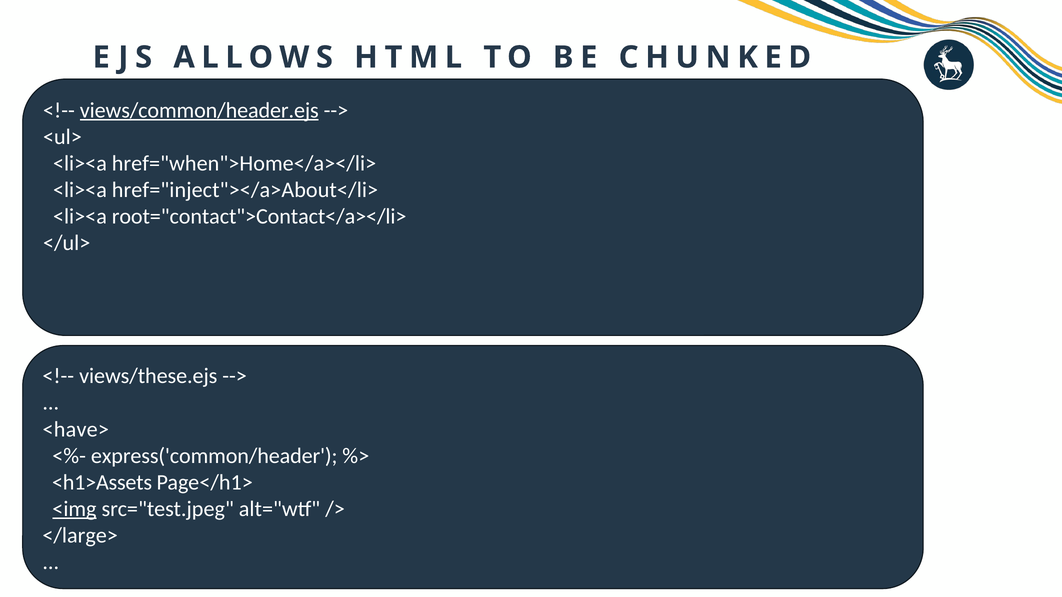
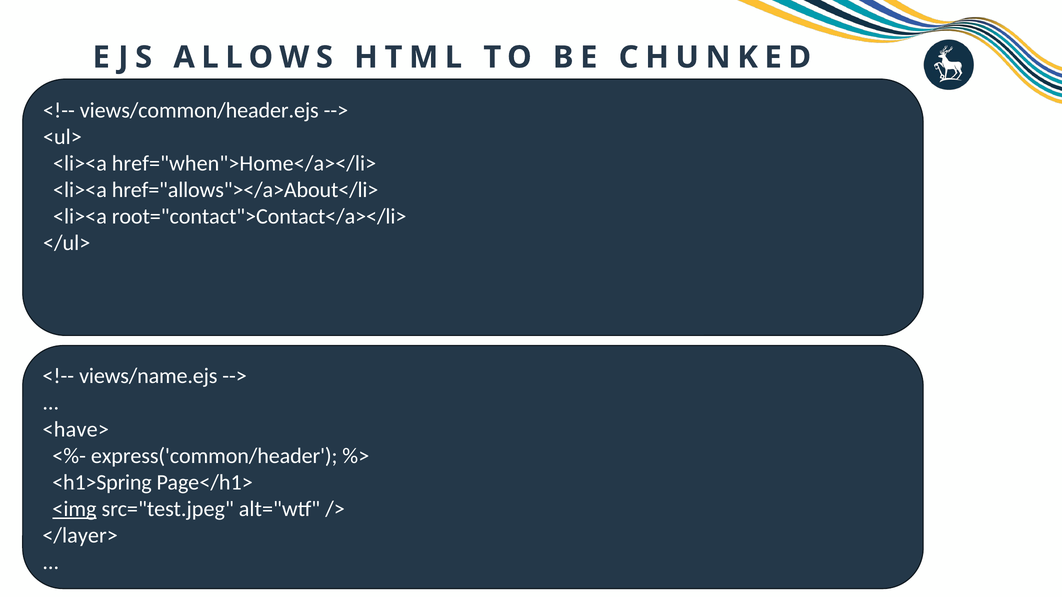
views/common/header.ejs underline: present -> none
href="inject"></a>About</li>: href="inject"></a>About</li> -> href="allows"></a>About</li>
views/these.ejs: views/these.ejs -> views/name.ejs
<h1>Assets: <h1>Assets -> <h1>Spring
</large>: </large> -> </layer>
